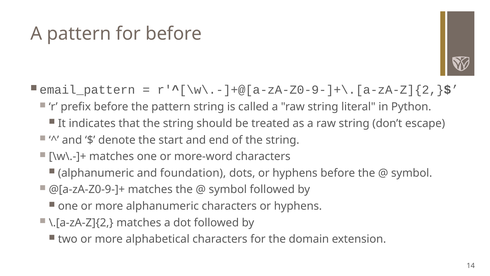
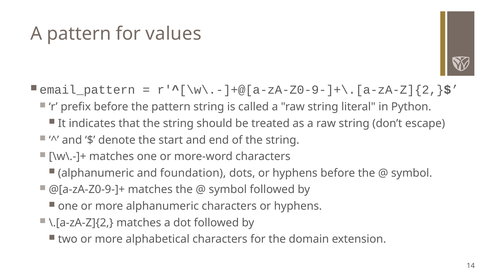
for before: before -> values
